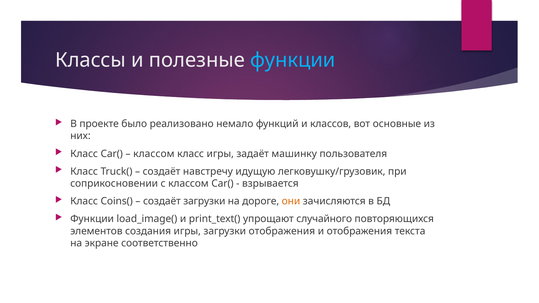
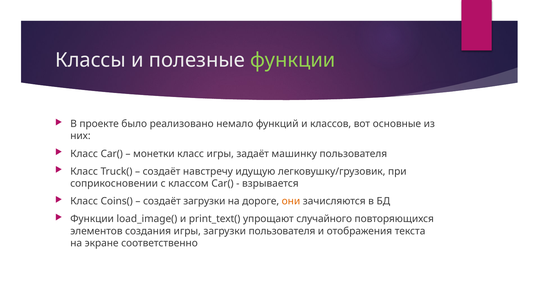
функции at (293, 60) colour: light blue -> light green
классом at (154, 154): классом -> монетки
загрузки отображения: отображения -> пользователя
